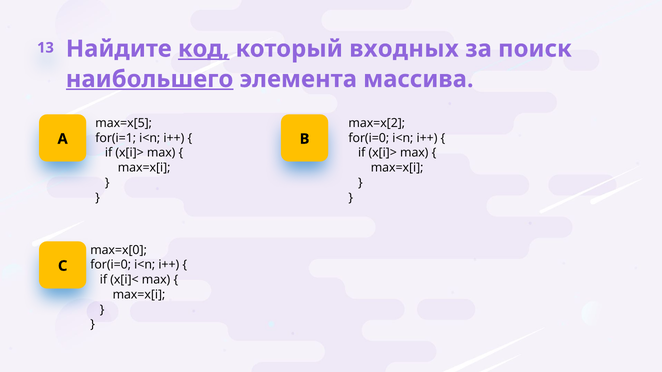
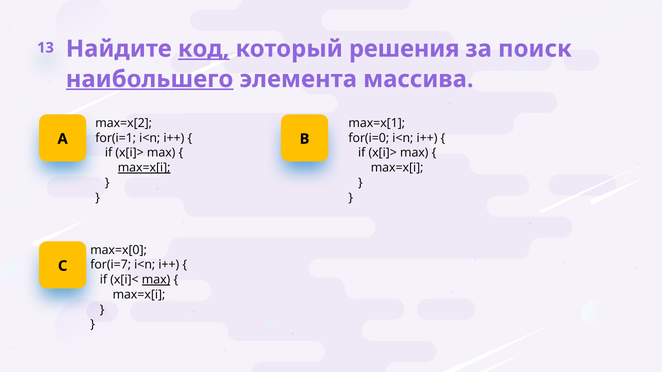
входных: входных -> решения
max=x[5: max=x[5 -> max=x[2
max=x[2: max=x[2 -> max=x[1
max=x[i at (144, 168) underline: none -> present
for(i=0 at (111, 265): for(i=0 -> for(i=7
max at (156, 280) underline: none -> present
